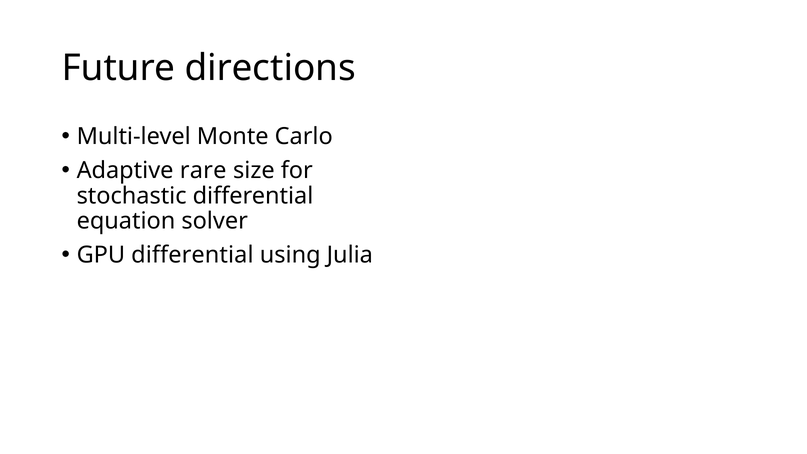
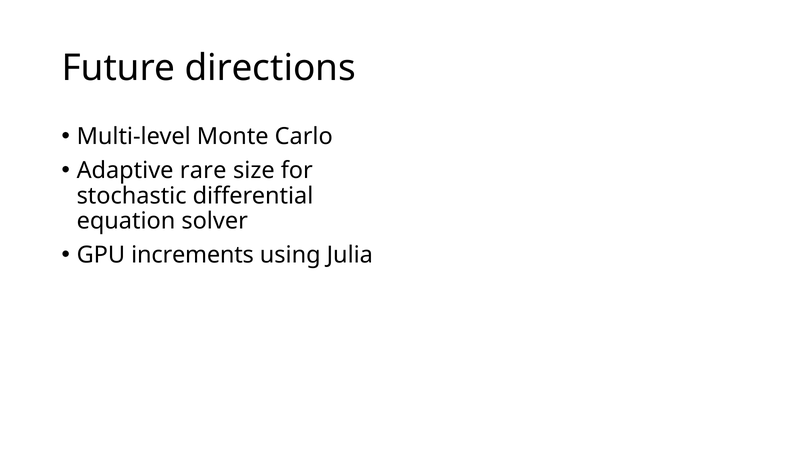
GPU differential: differential -> increments
